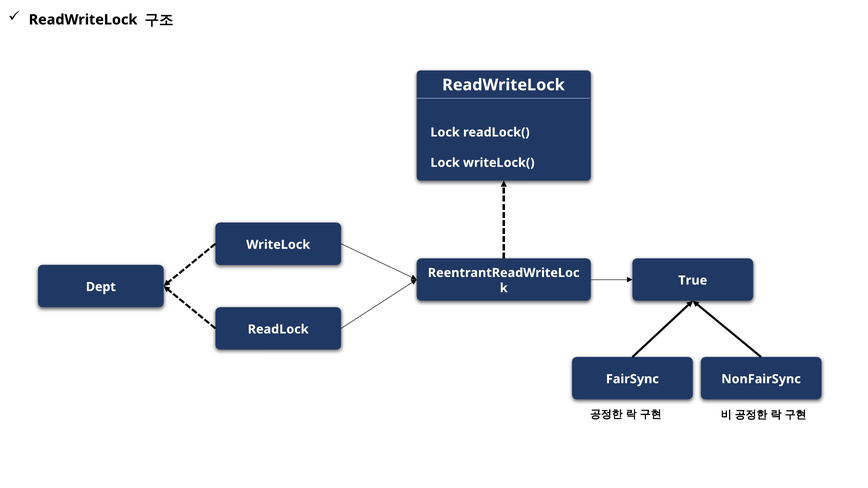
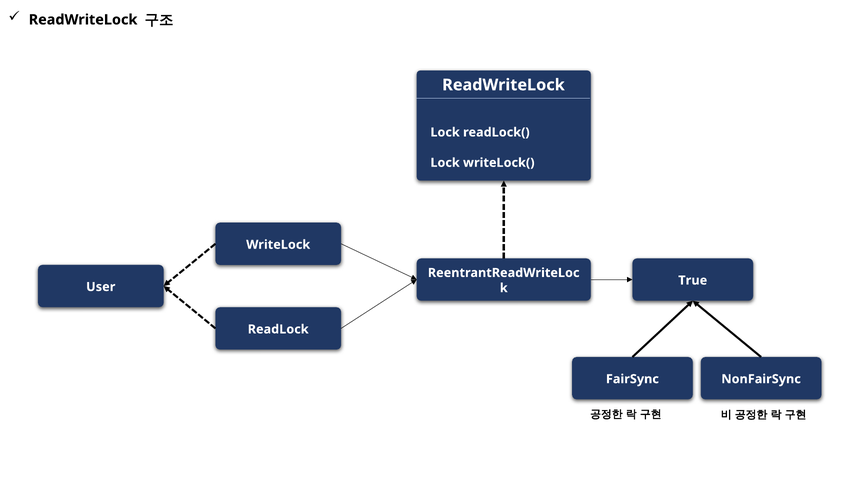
Dept: Dept -> User
